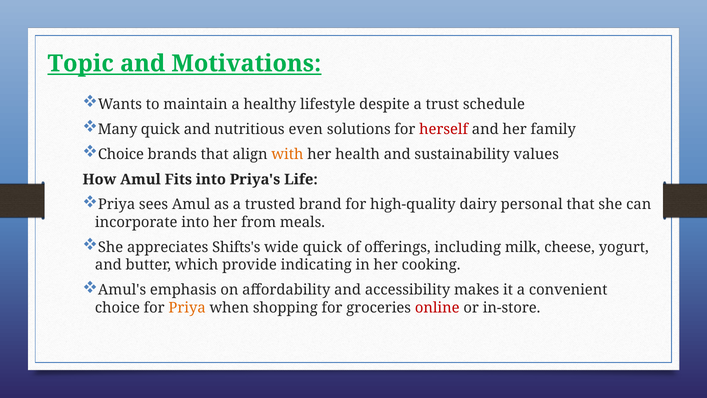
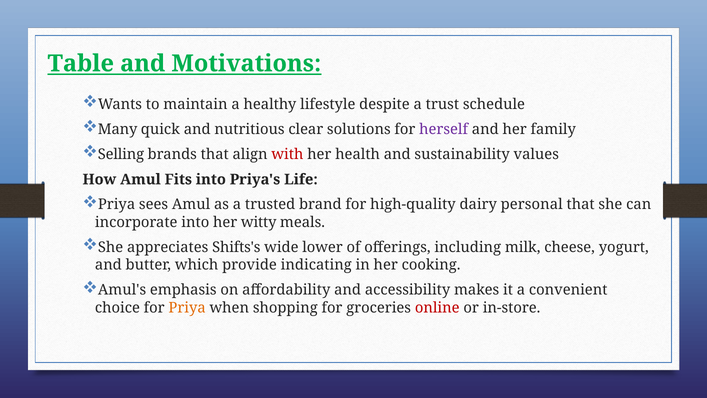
Topic: Topic -> Table
even: even -> clear
herself colour: red -> purple
Choice at (121, 154): Choice -> Selling
with colour: orange -> red
from: from -> witty
wide quick: quick -> lower
